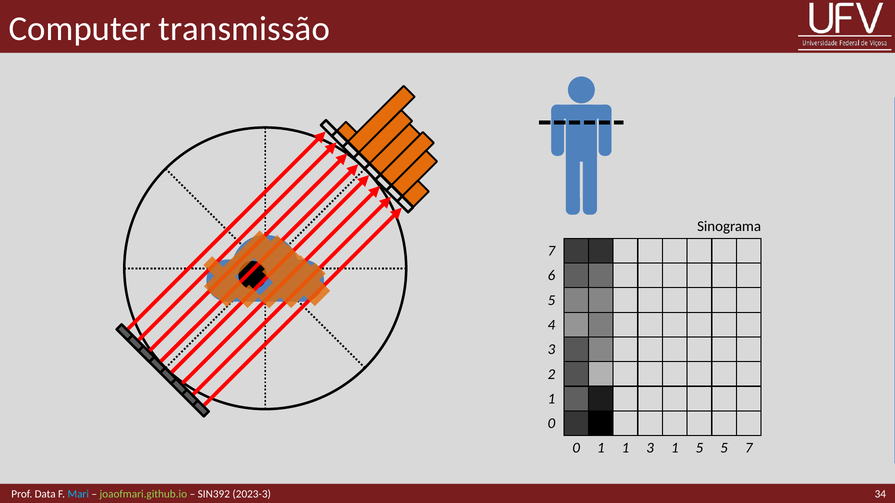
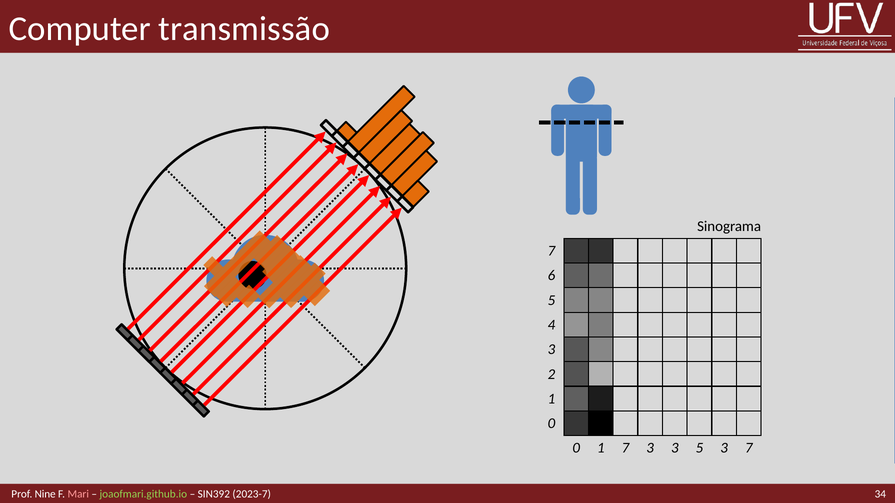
1 1: 1 -> 7
3 1: 1 -> 3
5 5: 5 -> 3
Data: Data -> Nine
Mari colour: light blue -> pink
2023-3: 2023-3 -> 2023-7
